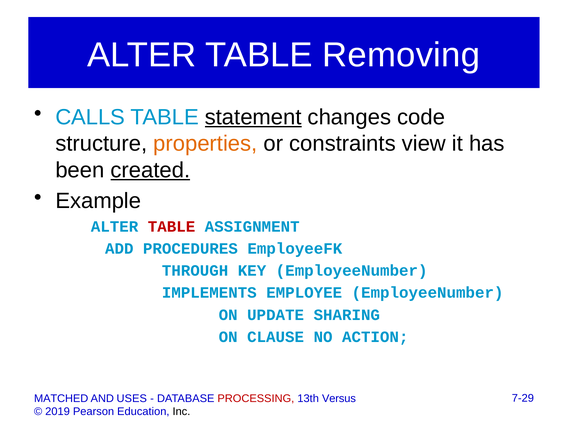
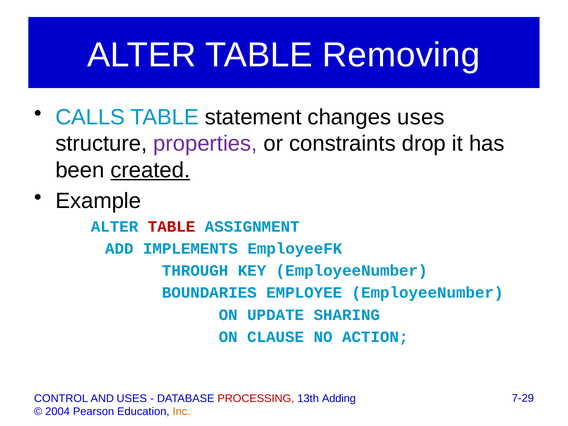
statement underline: present -> none
changes code: code -> uses
properties colour: orange -> purple
view: view -> drop
PROCEDURES: PROCEDURES -> IMPLEMENTS
IMPLEMENTS: IMPLEMENTS -> BOUNDARIES
MATCHED: MATCHED -> CONTROL
Versus: Versus -> Adding
2019: 2019 -> 2004
Inc colour: black -> orange
